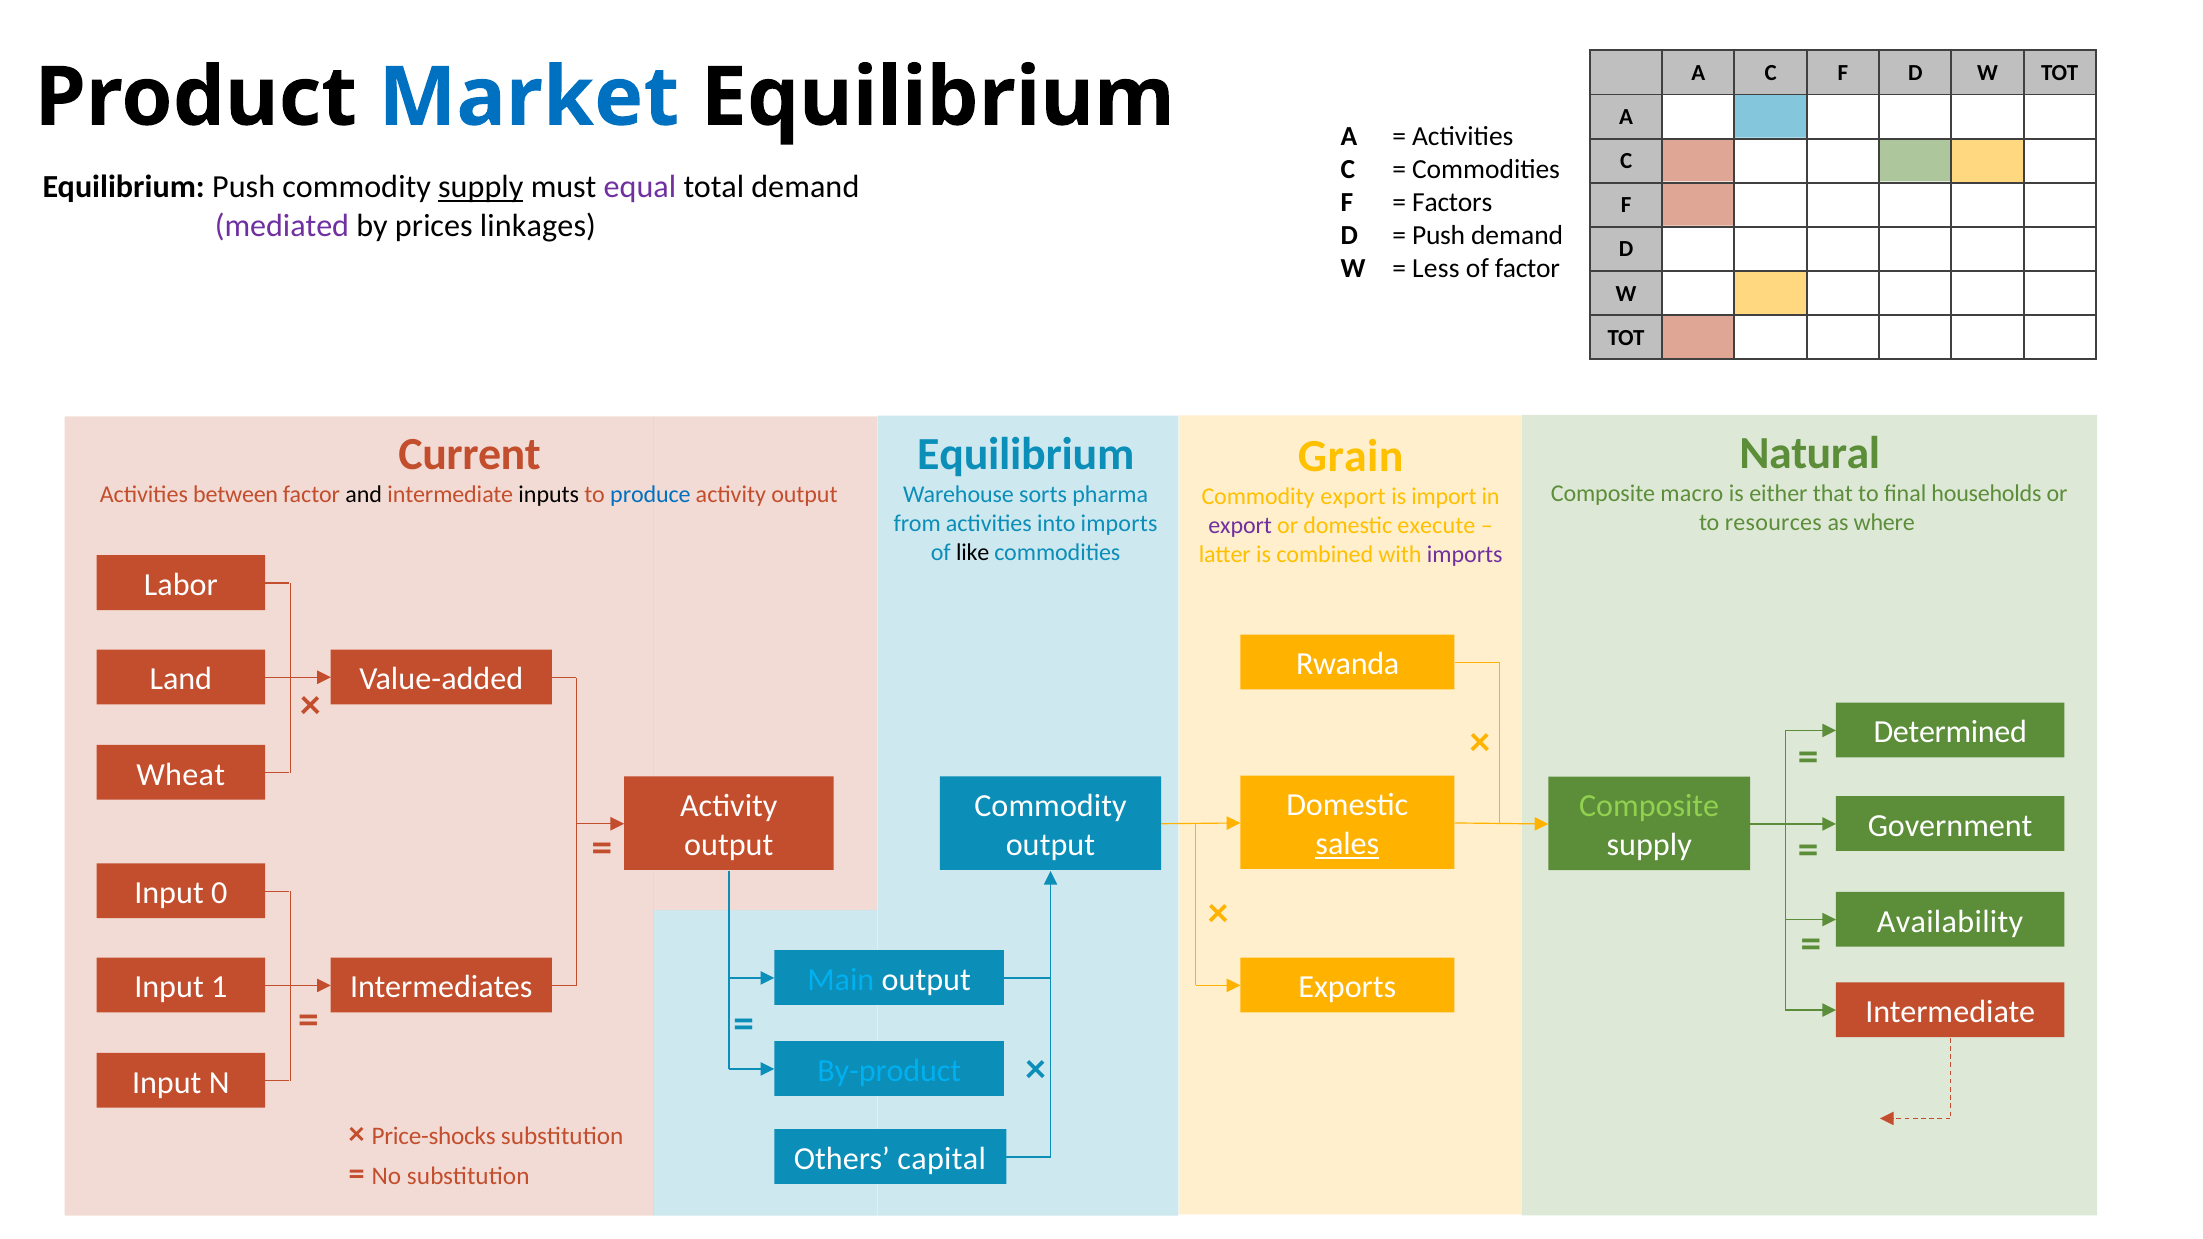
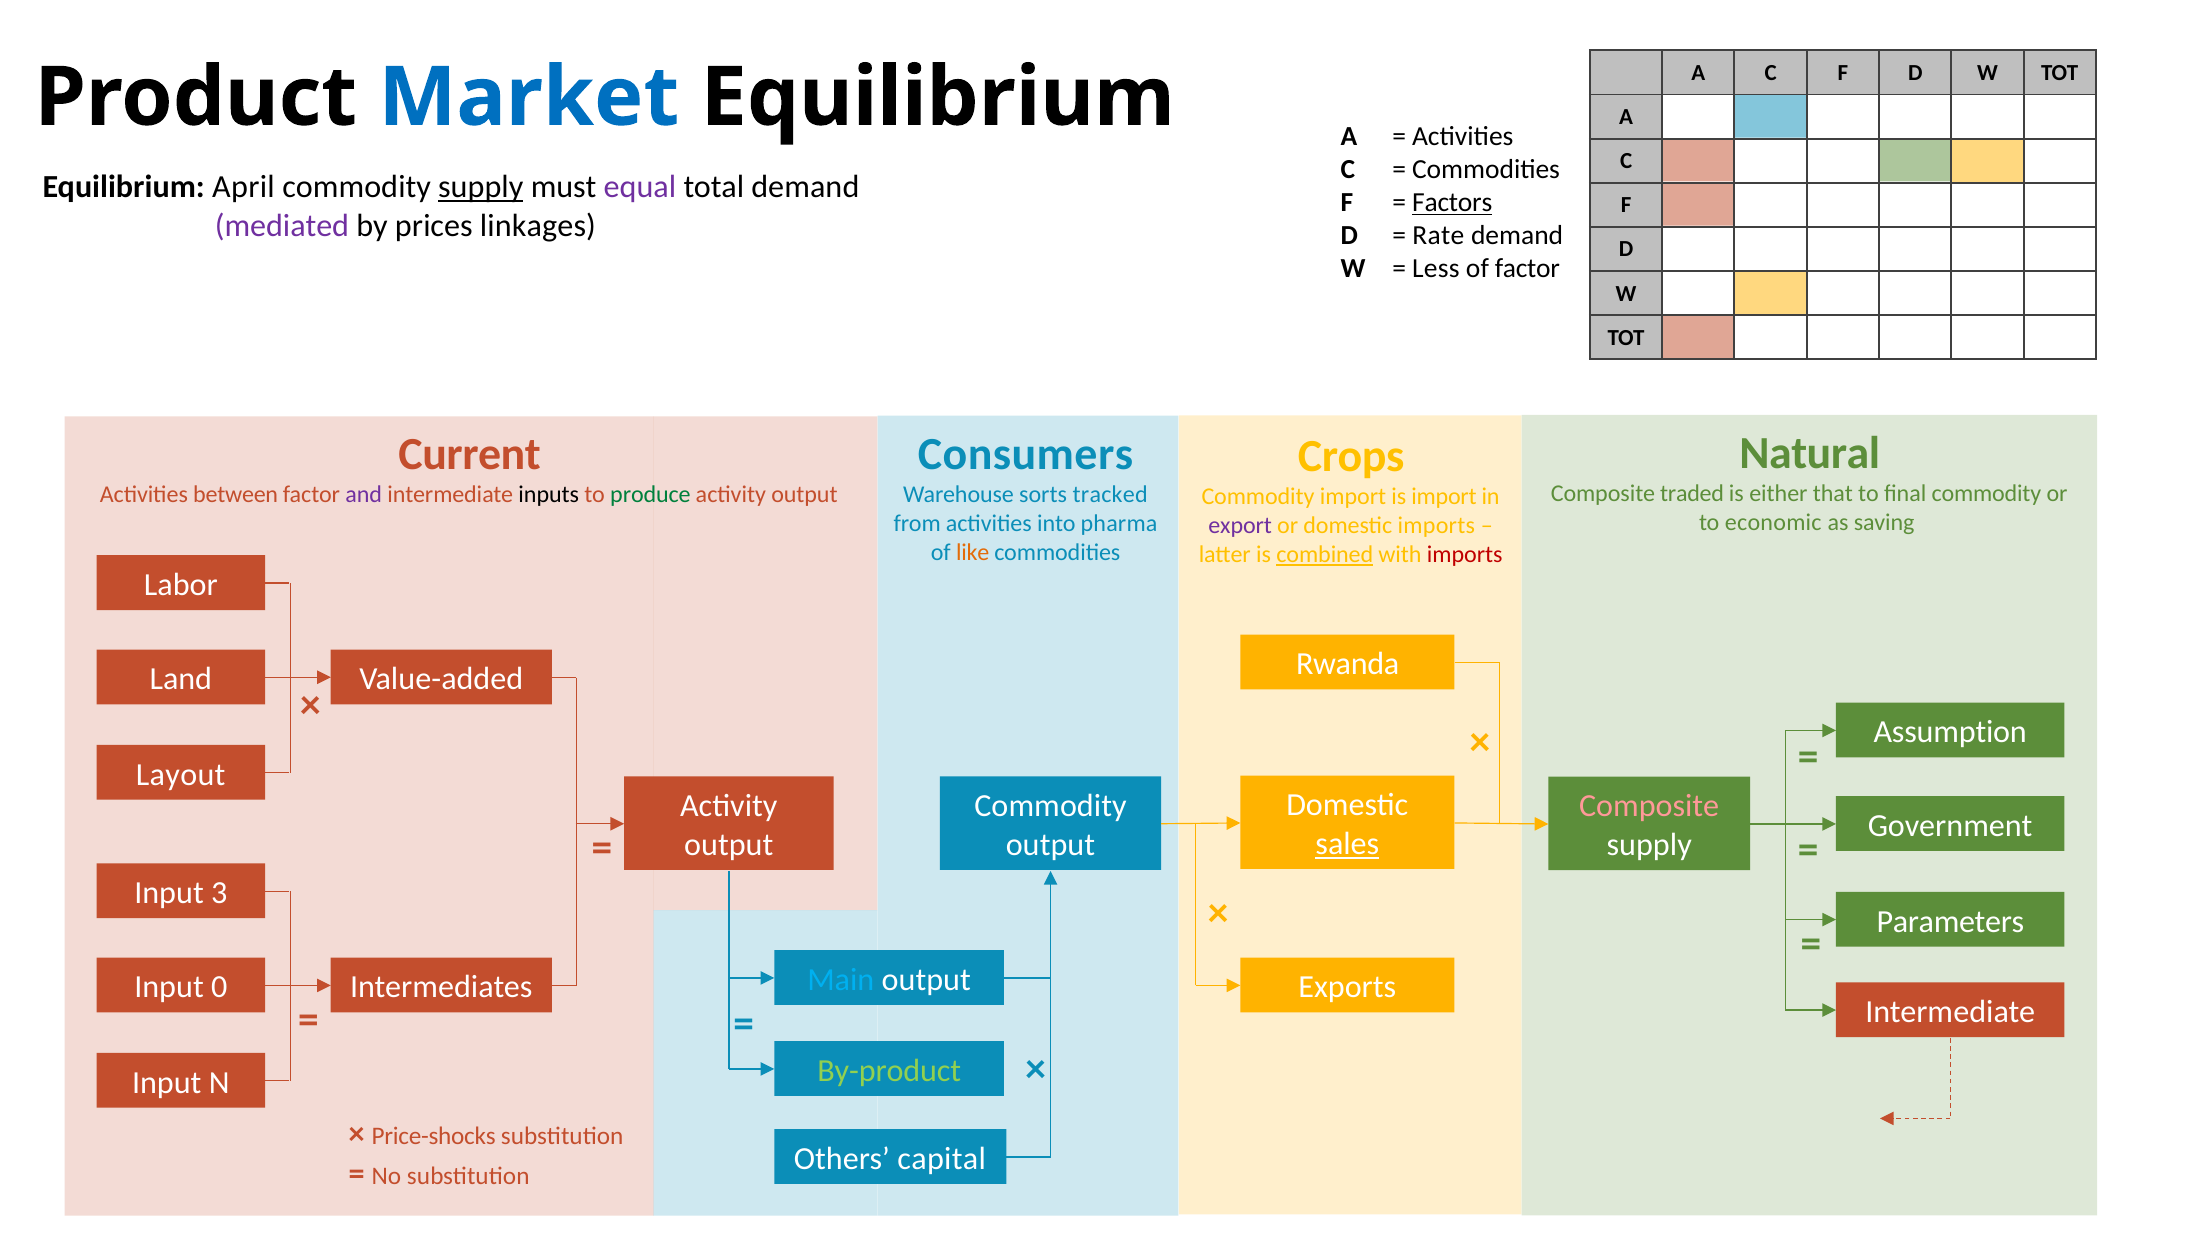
Equilibrium Push: Push -> April
Factors underline: none -> present
Push at (1439, 236): Push -> Rate
Equilibrium at (1026, 454): Equilibrium -> Consumers
Grain: Grain -> Crops
macro: macro -> traded
final households: households -> commodity
pharma: pharma -> tracked
and colour: black -> purple
produce colour: blue -> green
Commodity export: export -> import
resources: resources -> economic
where: where -> saving
into imports: imports -> pharma
domestic execute: execute -> imports
like colour: black -> orange
combined underline: none -> present
imports at (1465, 555) colour: purple -> red
Determined: Determined -> Assumption
Wheat: Wheat -> Layout
Composite at (1649, 806) colour: light green -> pink
0: 0 -> 3
Availability: Availability -> Parameters
1: 1 -> 0
By-product colour: light blue -> light green
